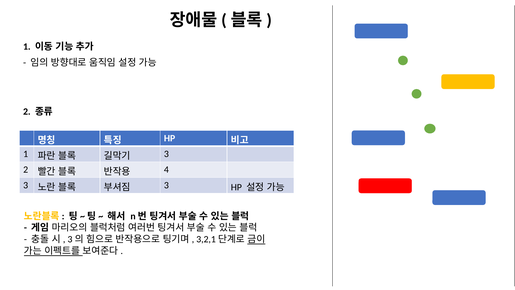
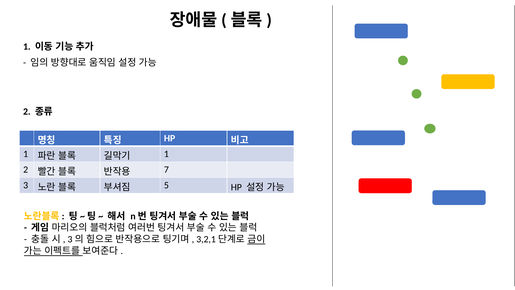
3 at (166, 154): 3 -> 1
4: 4 -> 7
3 at (166, 185): 3 -> 5
